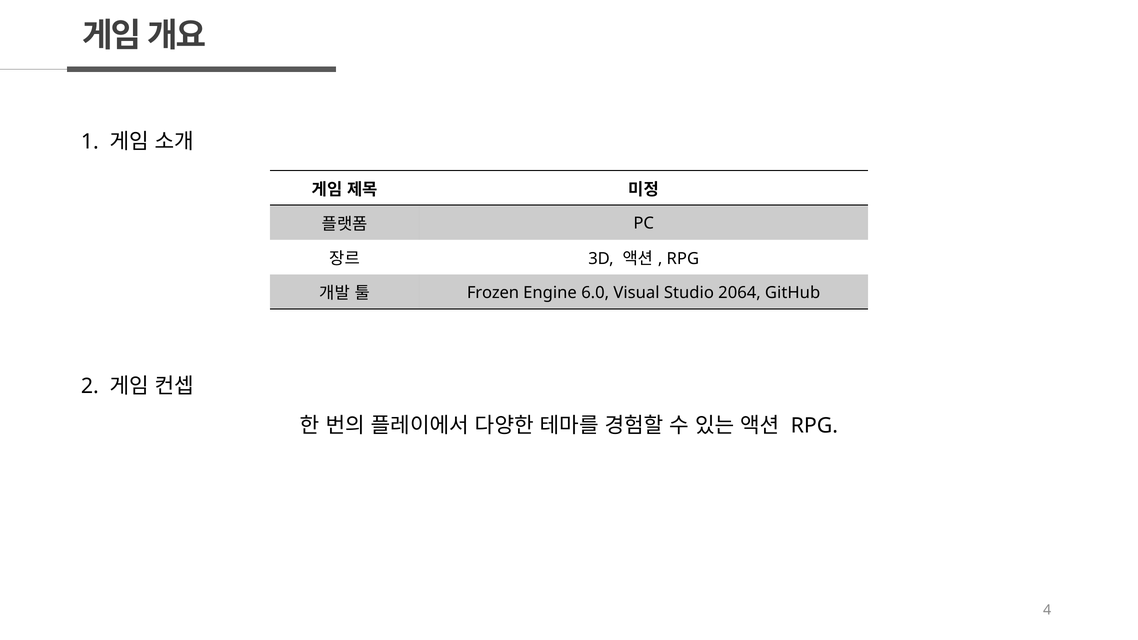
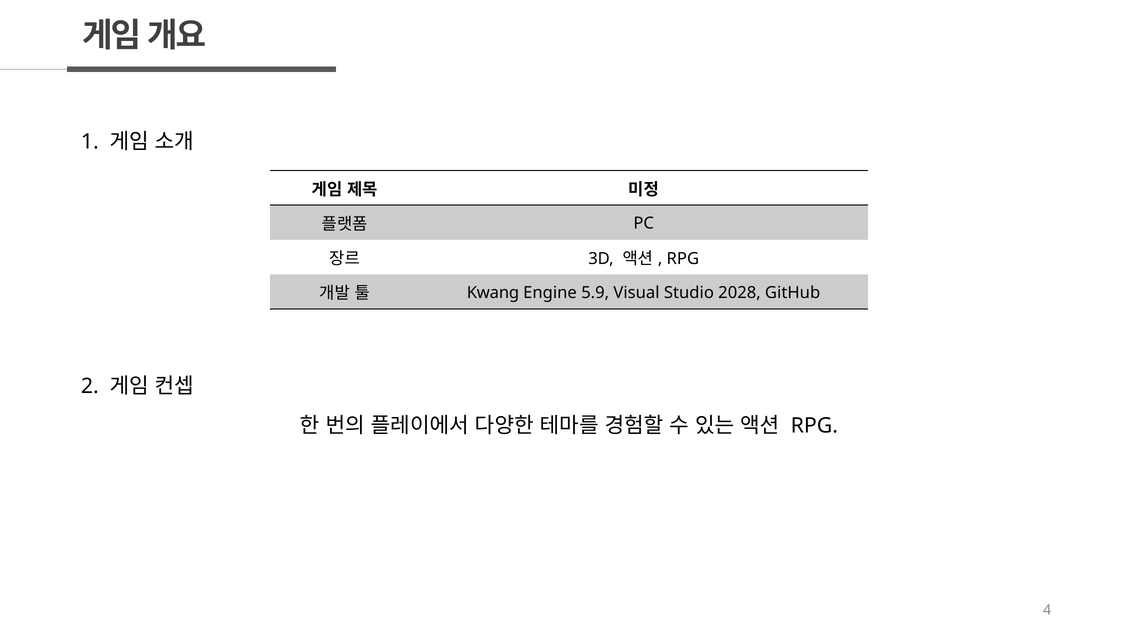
Frozen: Frozen -> Kwang
6.0: 6.0 -> 5.9
2064: 2064 -> 2028
